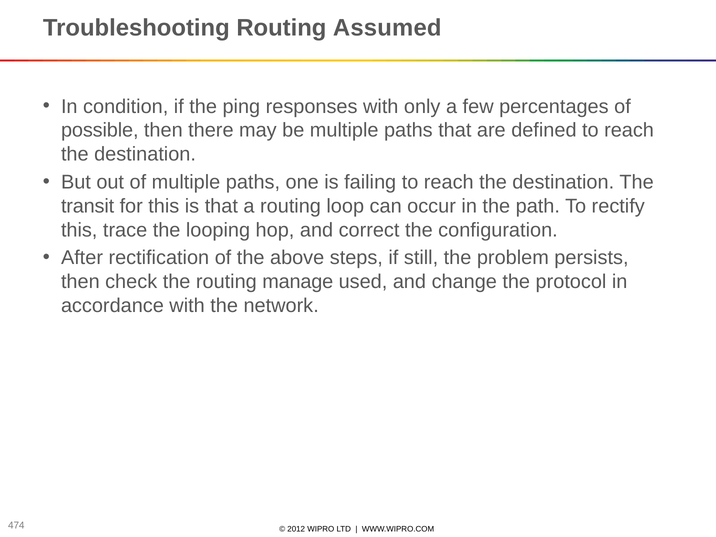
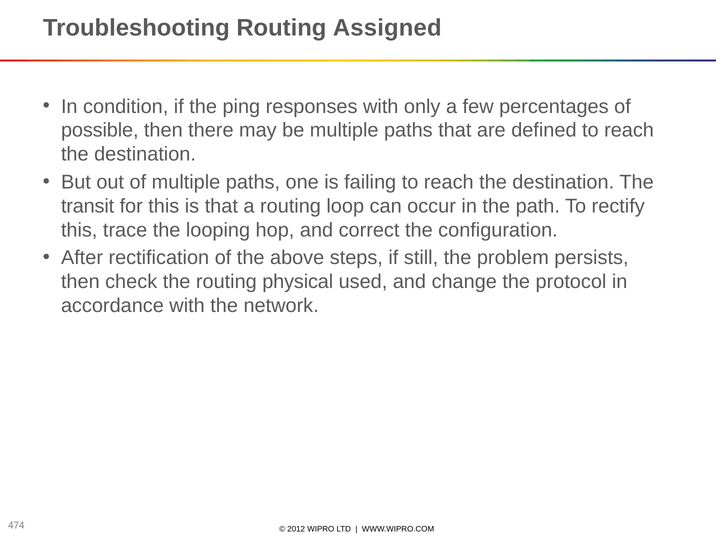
Assumed: Assumed -> Assigned
manage: manage -> physical
